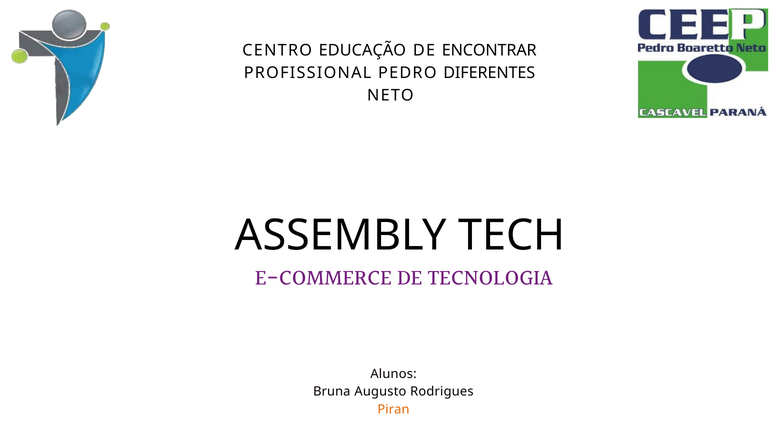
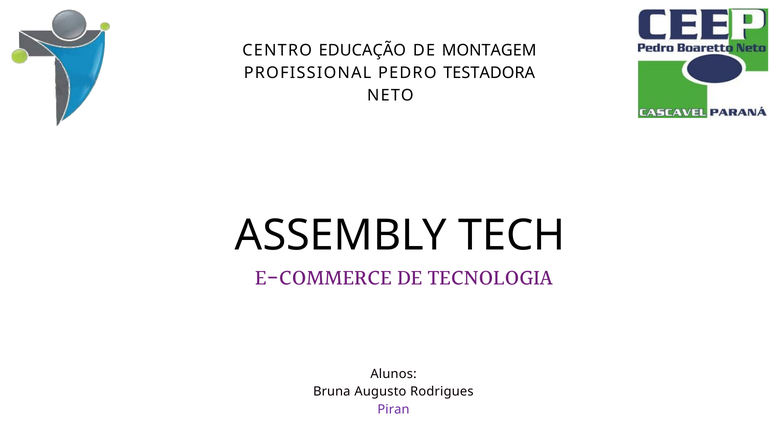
ENCONTRAR: ENCONTRAR -> MONTAGEM
DIFERENTES: DIFERENTES -> TESTADORA
Piran colour: orange -> purple
